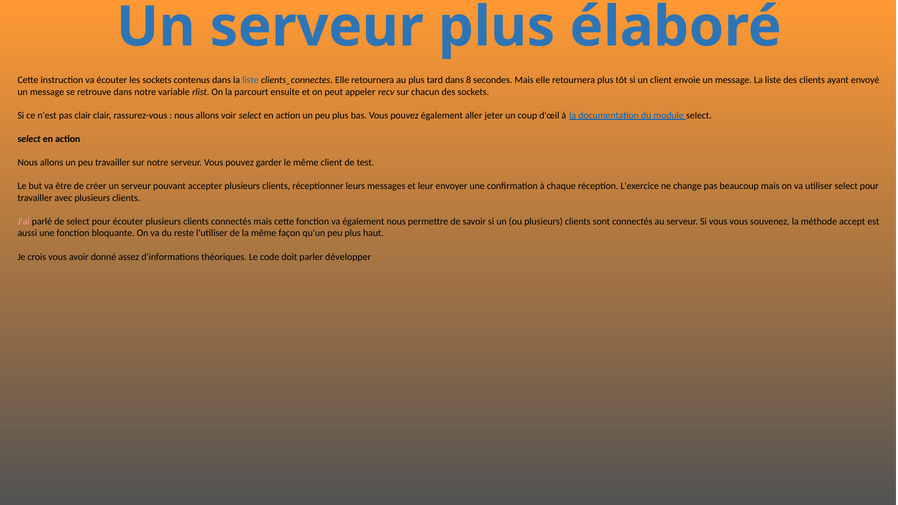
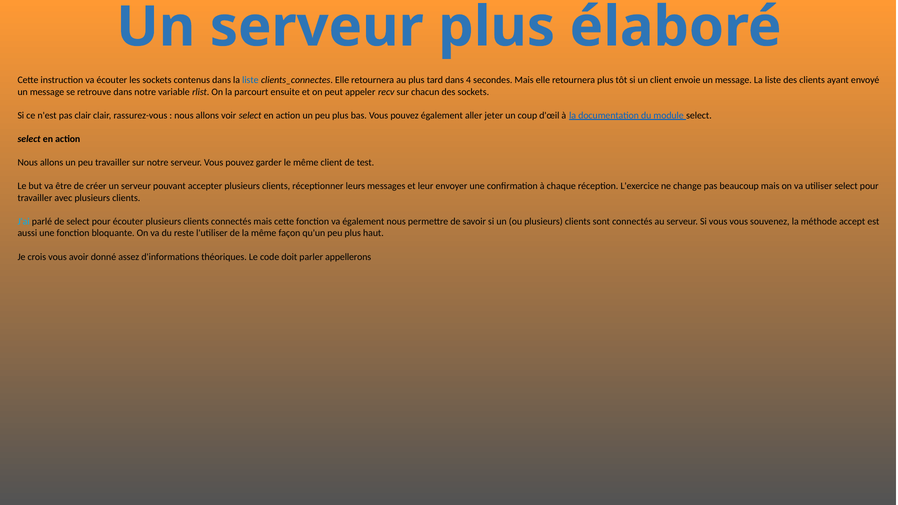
8: 8 -> 4
J'ai colour: pink -> light blue
développer: développer -> appellerons
